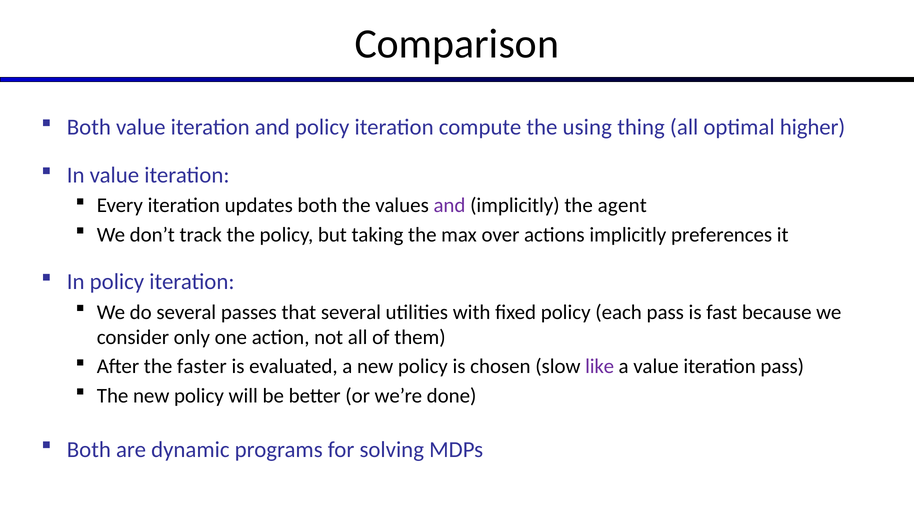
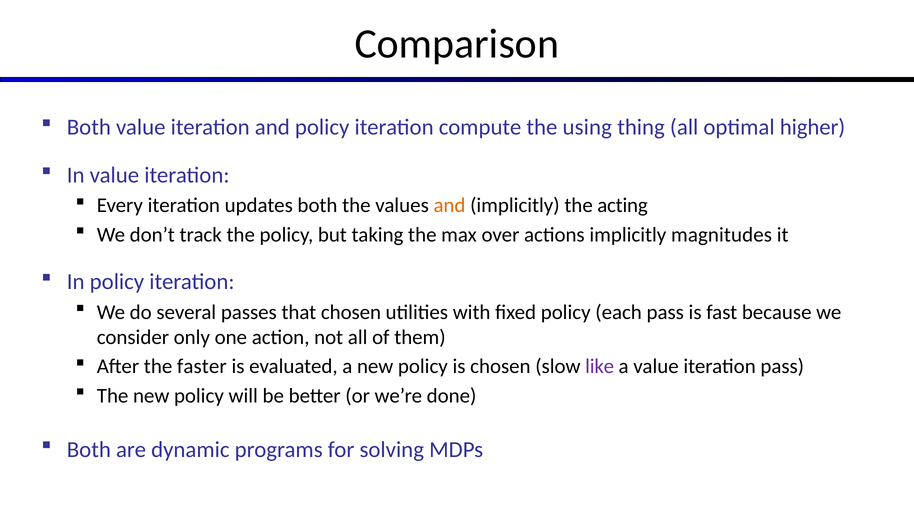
and at (449, 206) colour: purple -> orange
agent: agent -> acting
preferences: preferences -> magnitudes
that several: several -> chosen
